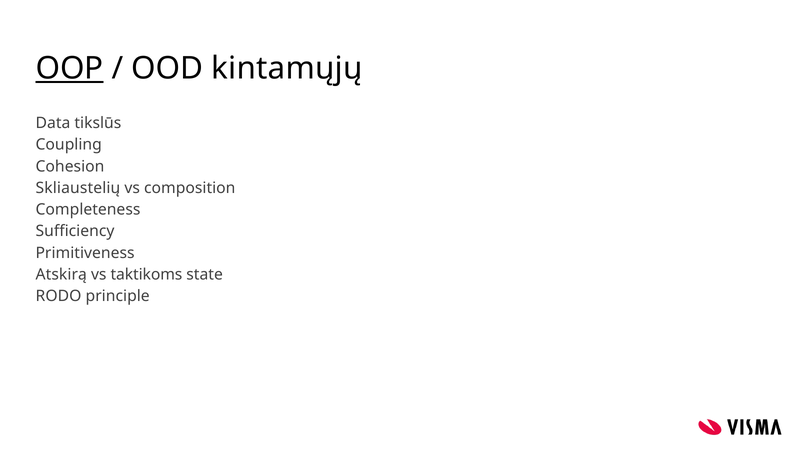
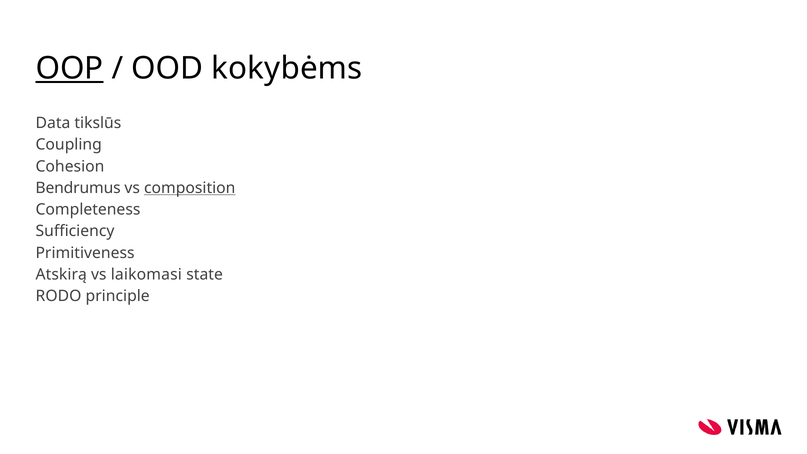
kintamųjų: kintamųjų -> kokybėms
Skliaustelių: Skliaustelių -> Bendrumus
composition underline: none -> present
taktikoms: taktikoms -> laikomasi
